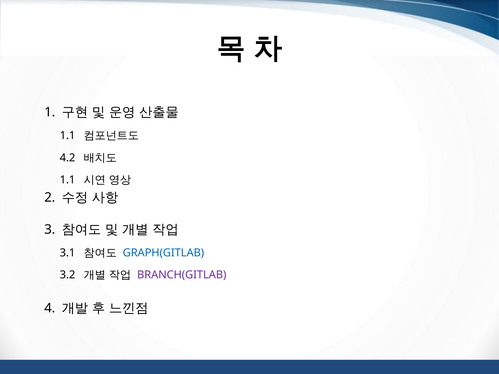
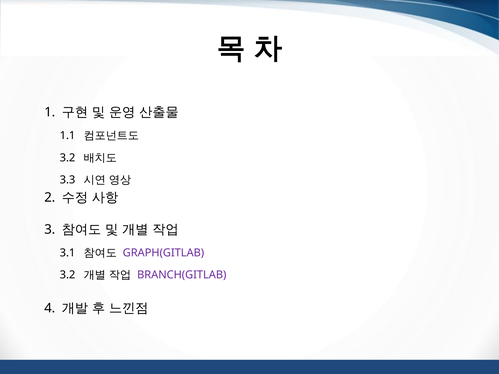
4.2 at (68, 158): 4.2 -> 3.2
1.1 at (68, 180): 1.1 -> 3.3
GRAPH(GITLAB colour: blue -> purple
